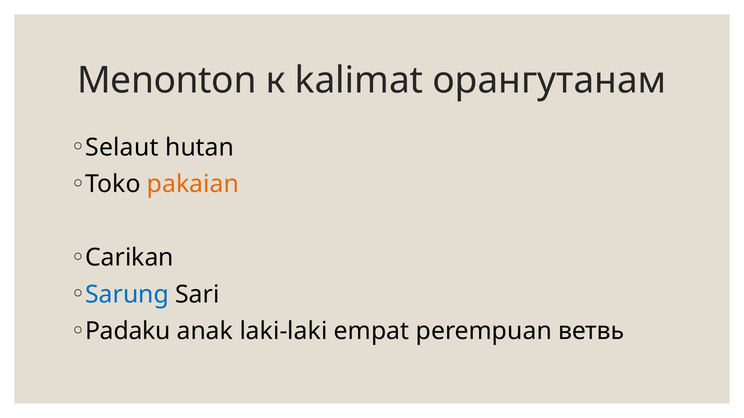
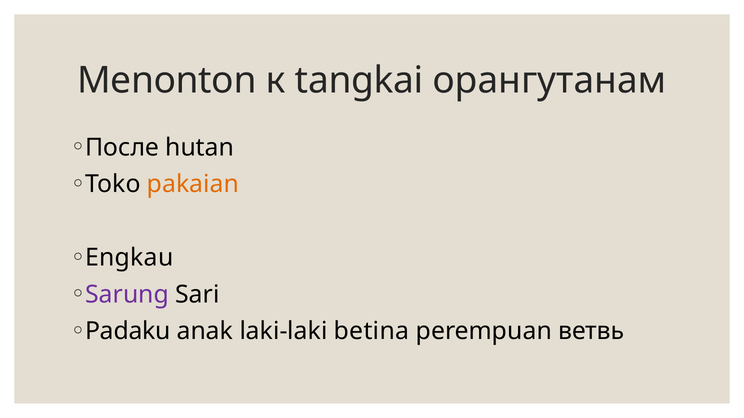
kalimat: kalimat -> tangkai
Selaut: Selaut -> После
Carikan: Carikan -> Engkau
Sarung colour: blue -> purple
empat: empat -> betina
